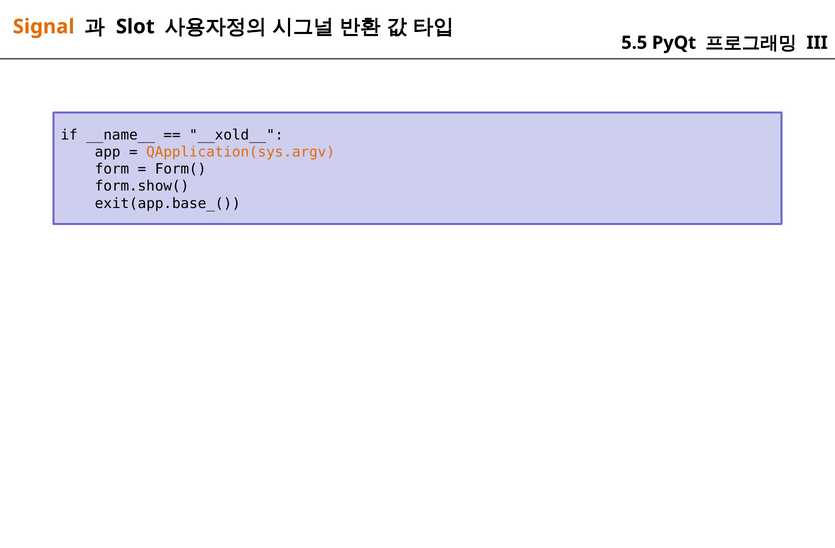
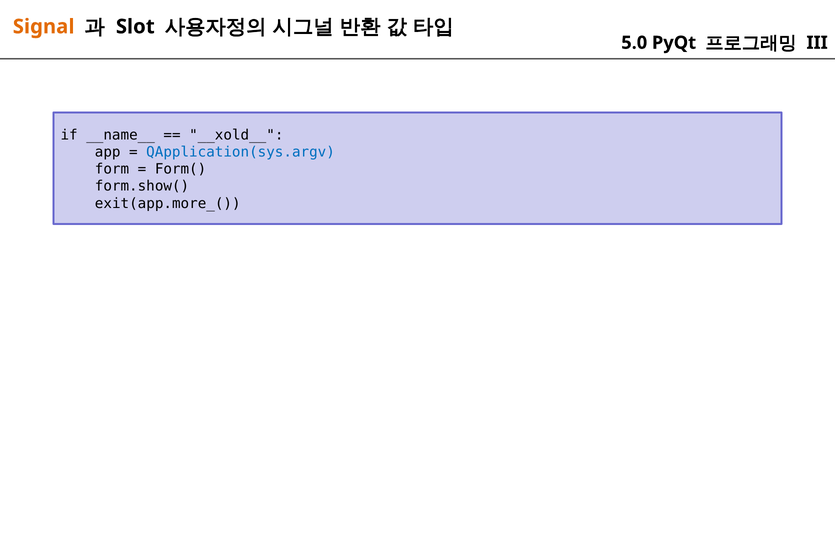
5.5: 5.5 -> 5.0
QApplication(sys.argv colour: orange -> blue
exit(app.base_(: exit(app.base_( -> exit(app.more_(
